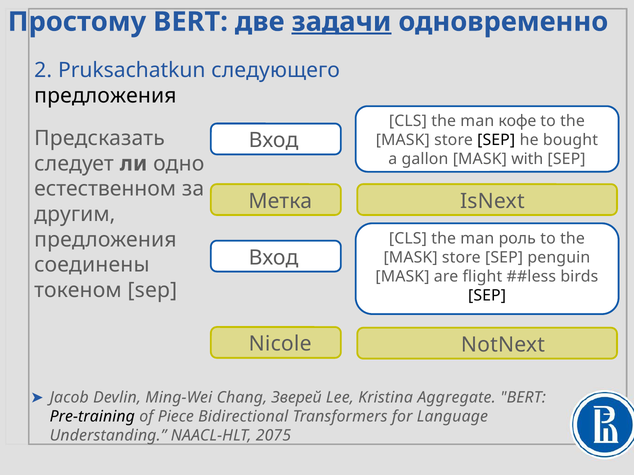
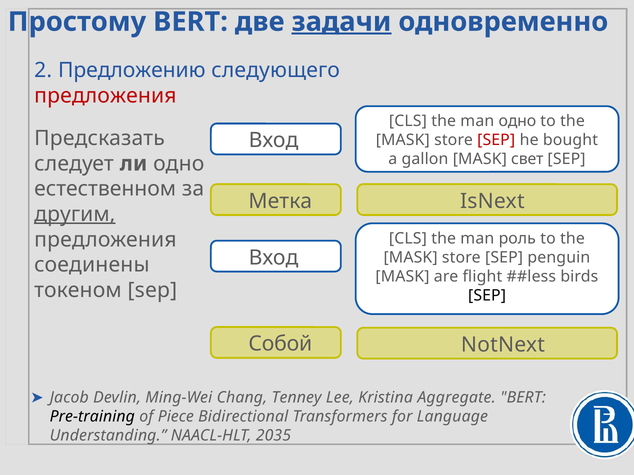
Pruksachatkun: Pruksachatkun -> Предложению
предложения at (105, 96) colour: black -> red
man кофе: кофе -> одно
SEP at (496, 140) colour: black -> red
with: with -> свет
другим underline: none -> present
Nicole: Nicole -> Собой
Зверей: Зверей -> Tenney
2075: 2075 -> 2035
